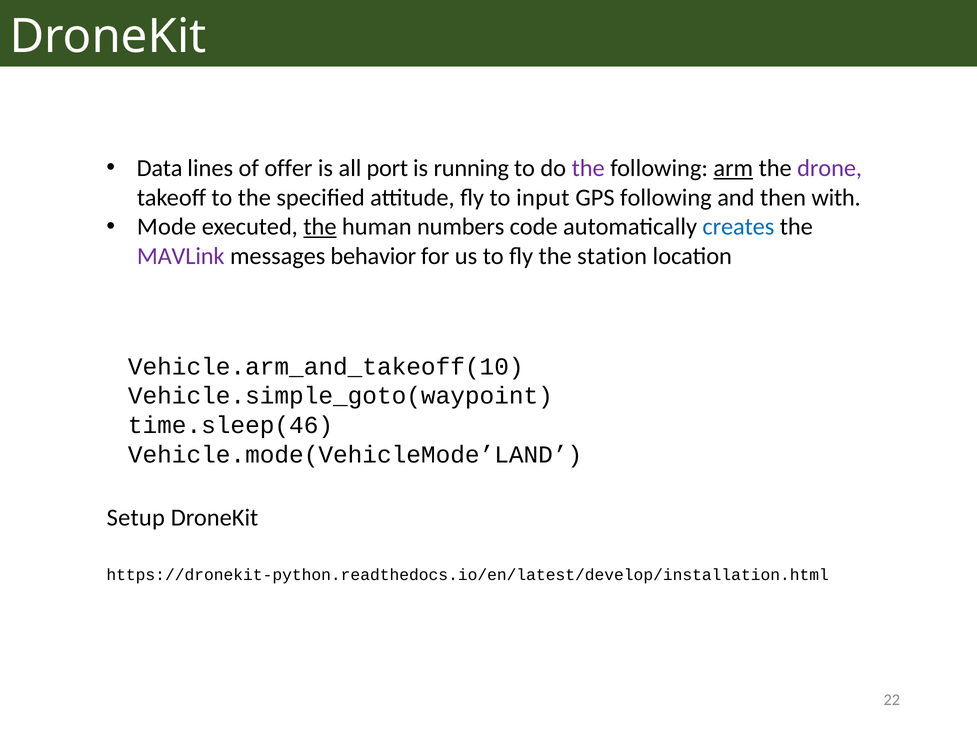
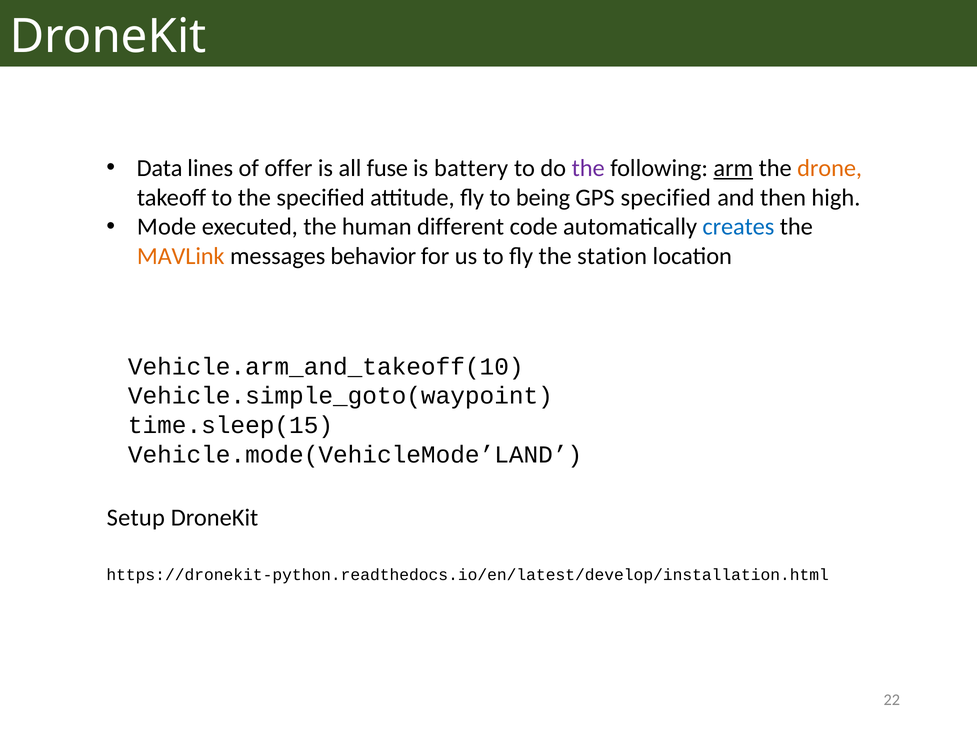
port: port -> fuse
running: running -> battery
drone colour: purple -> orange
input: input -> being
GPS following: following -> specified
with: with -> high
the at (320, 227) underline: present -> none
numbers: numbers -> different
MAVLink colour: purple -> orange
time.sleep(46: time.sleep(46 -> time.sleep(15
